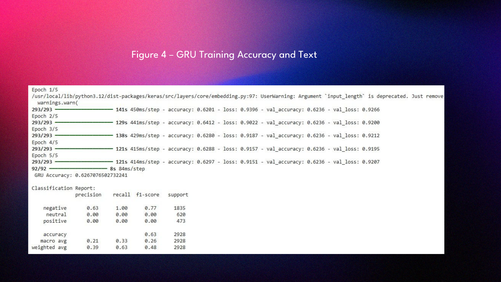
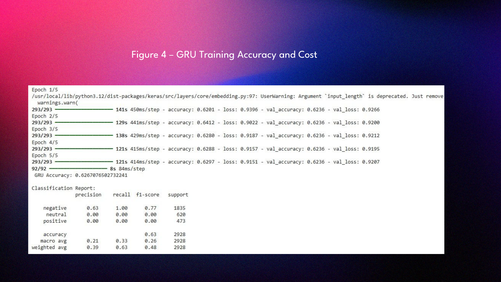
Text: Text -> Cost
